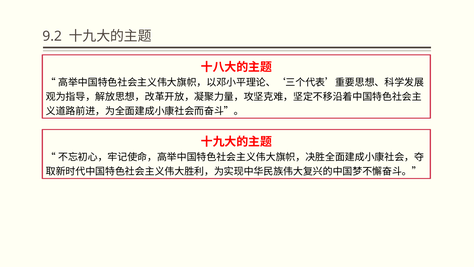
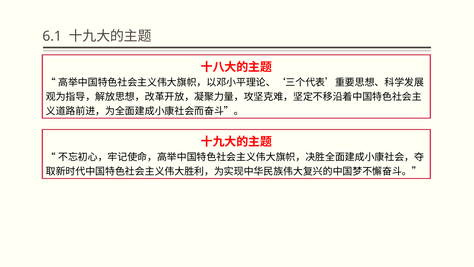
9.2: 9.2 -> 6.1
